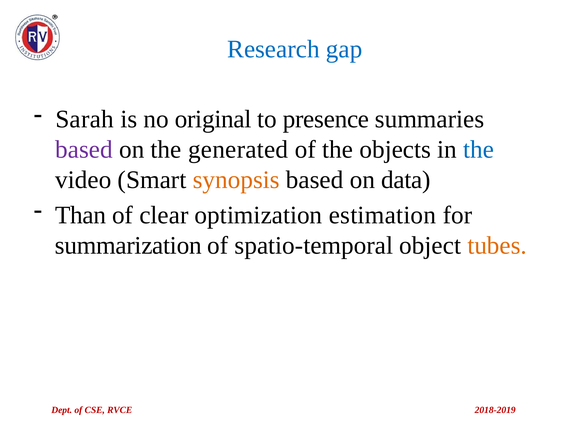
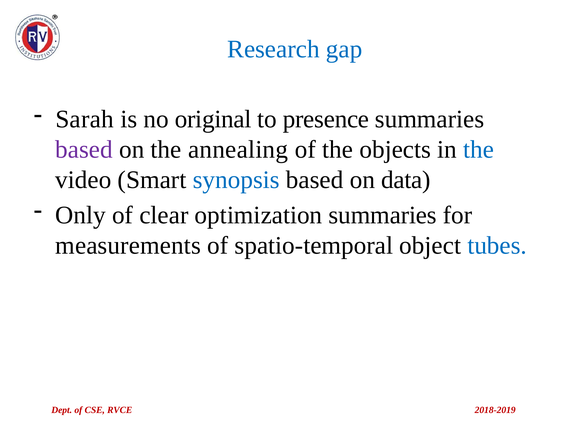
generated: generated -> annealing
synopsis colour: orange -> blue
Than: Than -> Only
optimization estimation: estimation -> summaries
summarization: summarization -> measurements
tubes colour: orange -> blue
